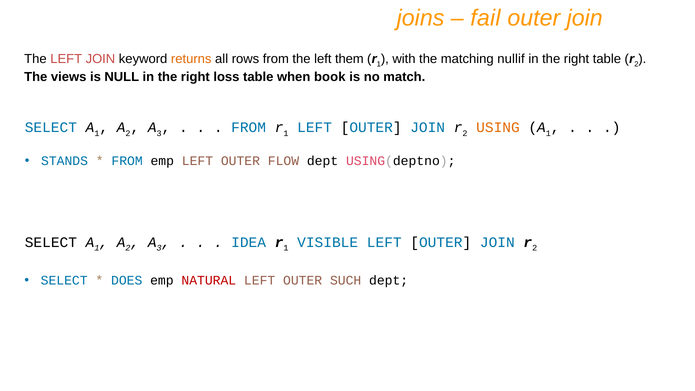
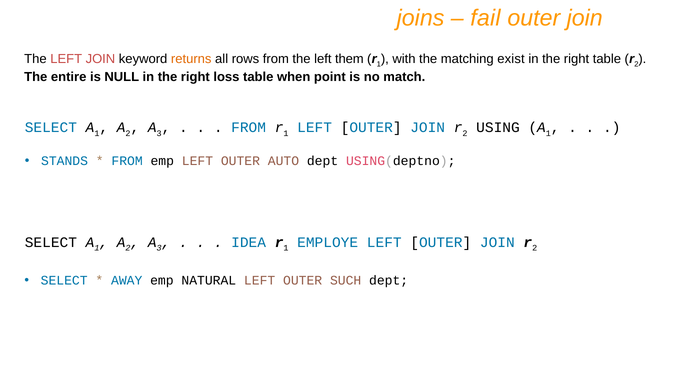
nullif: nullif -> exist
views: views -> entire
book: book -> point
USING colour: orange -> black
FLOW: FLOW -> AUTO
VISIBLE: VISIBLE -> EMPLOYE
DOES: DOES -> AWAY
NATURAL colour: red -> black
